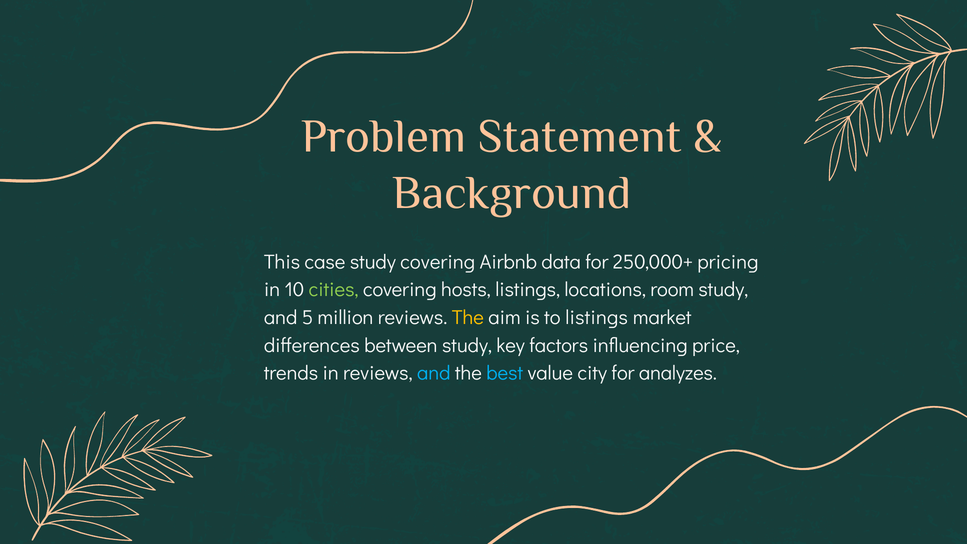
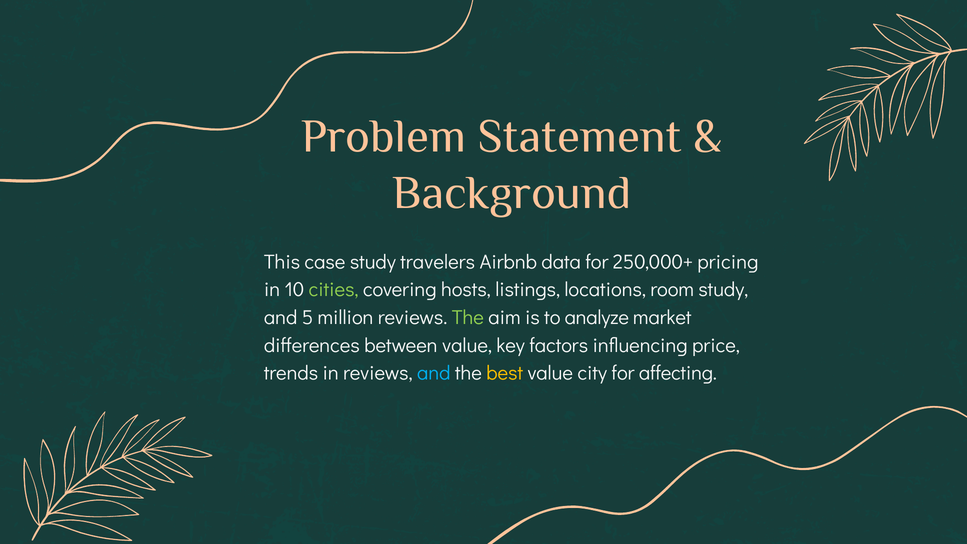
study covering: covering -> travelers
The at (468, 318) colour: yellow -> light green
to listings: listings -> analyze
between study: study -> value
best colour: light blue -> yellow
analyzes: analyzes -> affecting
